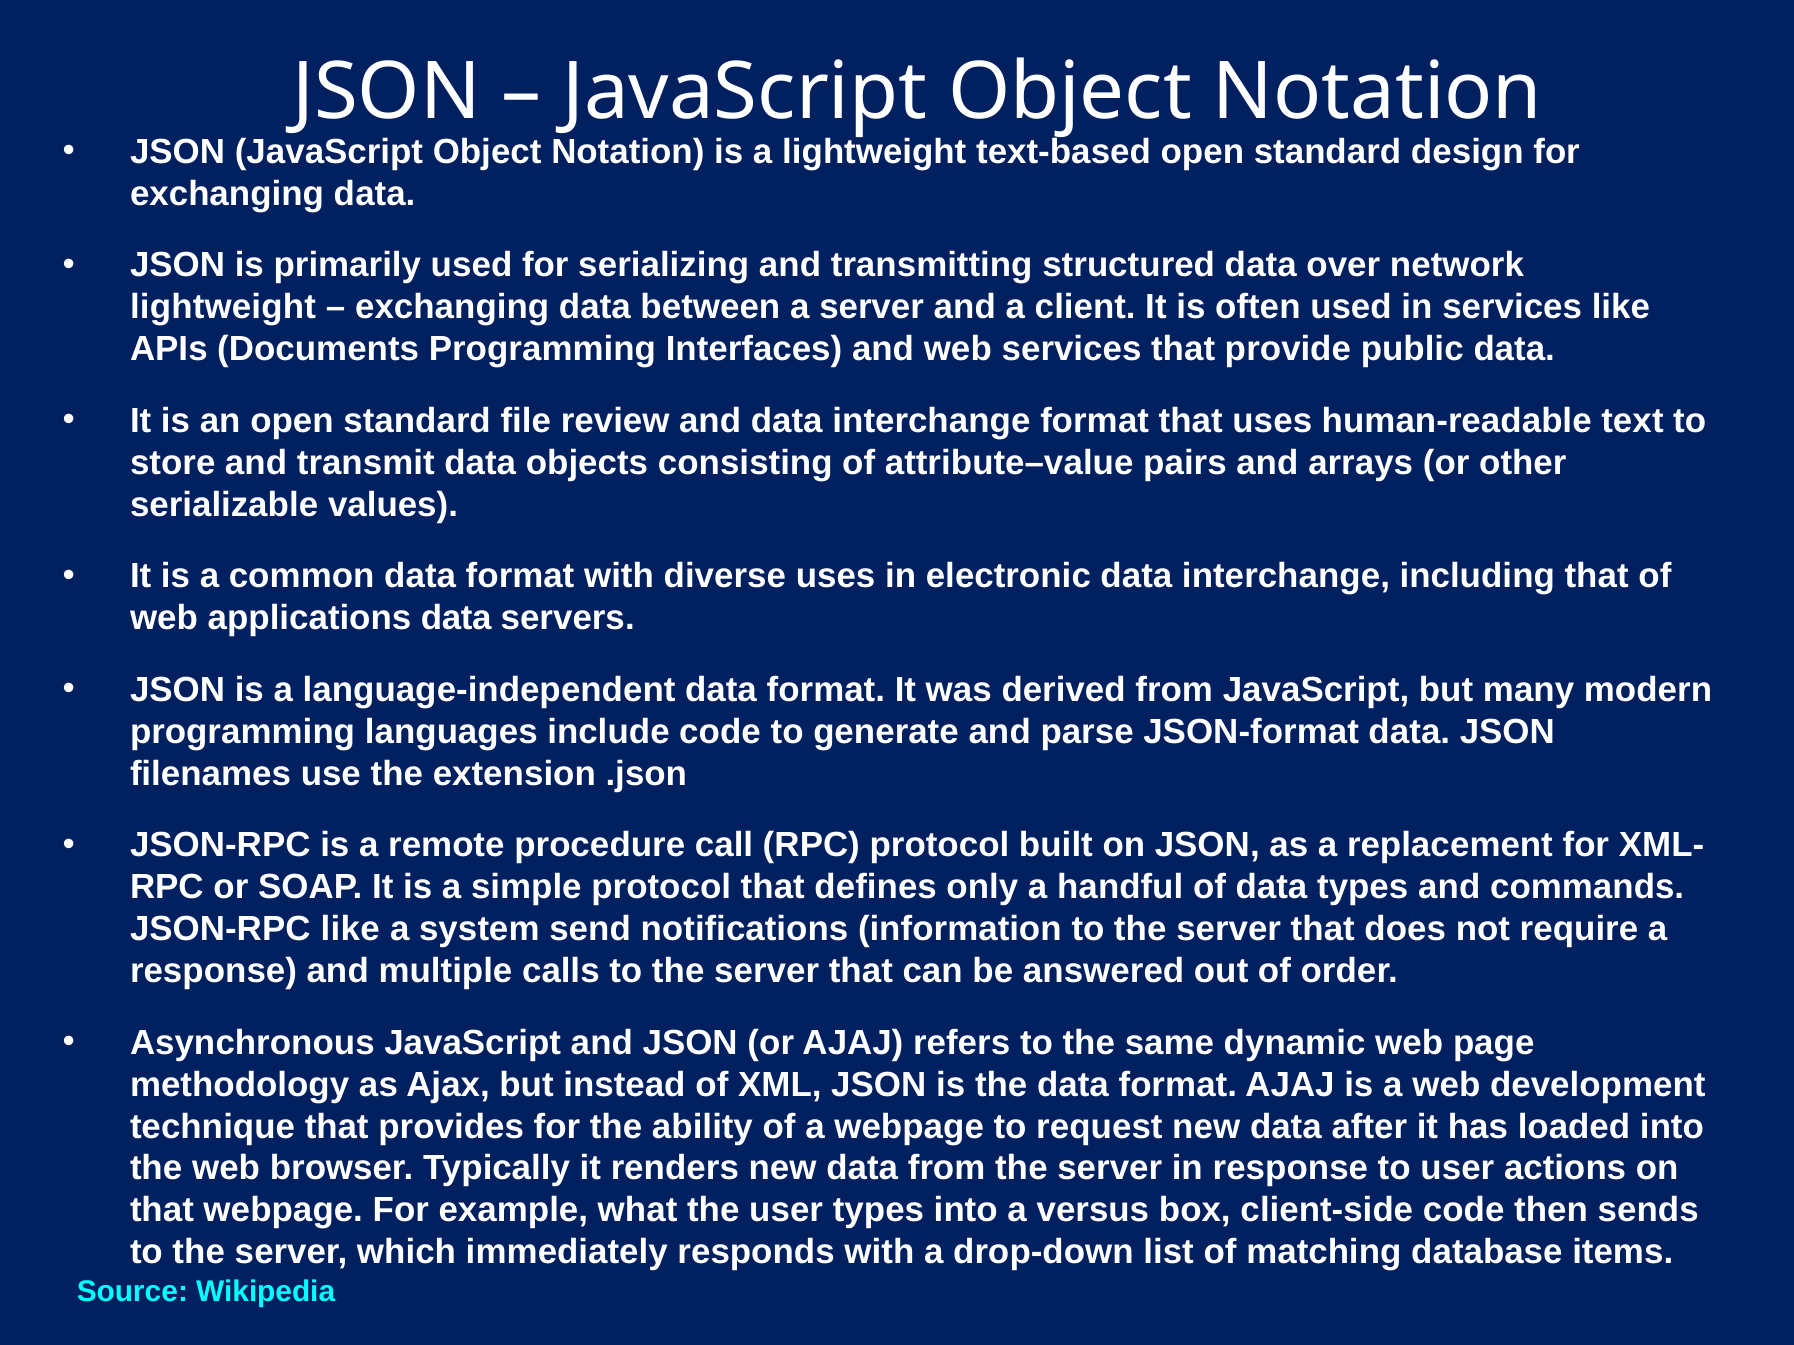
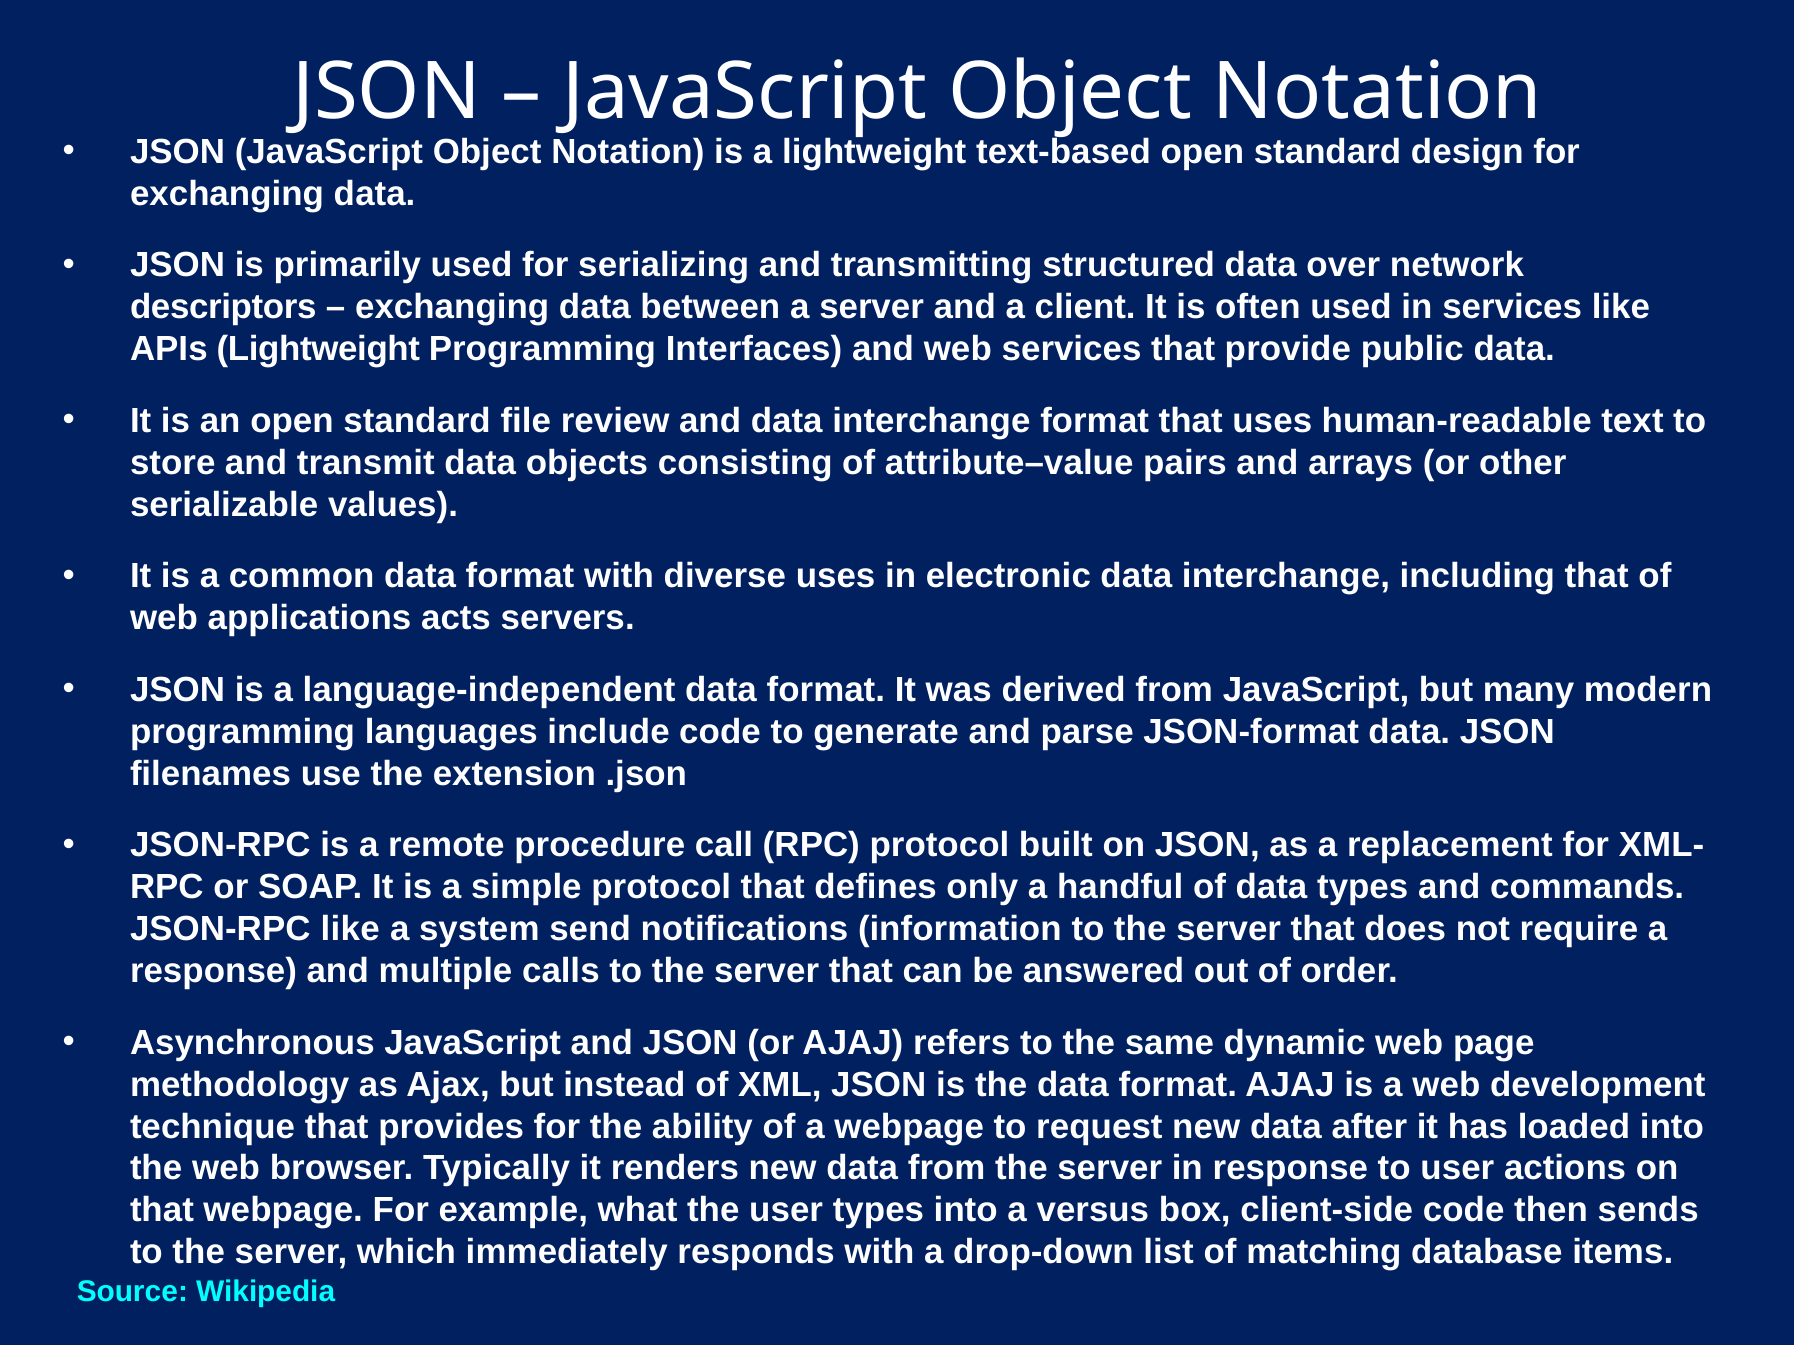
lightweight at (223, 307): lightweight -> descriptors
APIs Documents: Documents -> Lightweight
applications data: data -> acts
